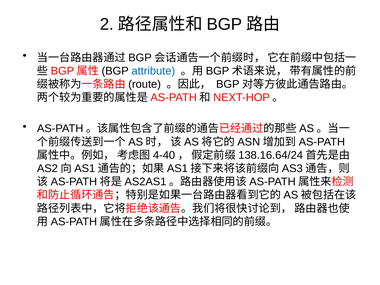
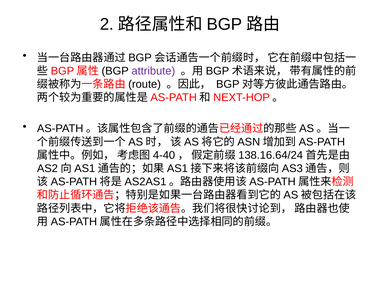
attribute colour: blue -> purple
